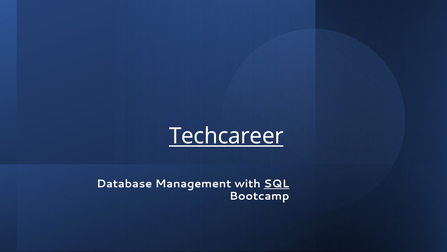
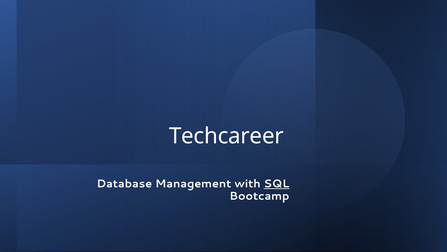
Techcareer underline: present -> none
